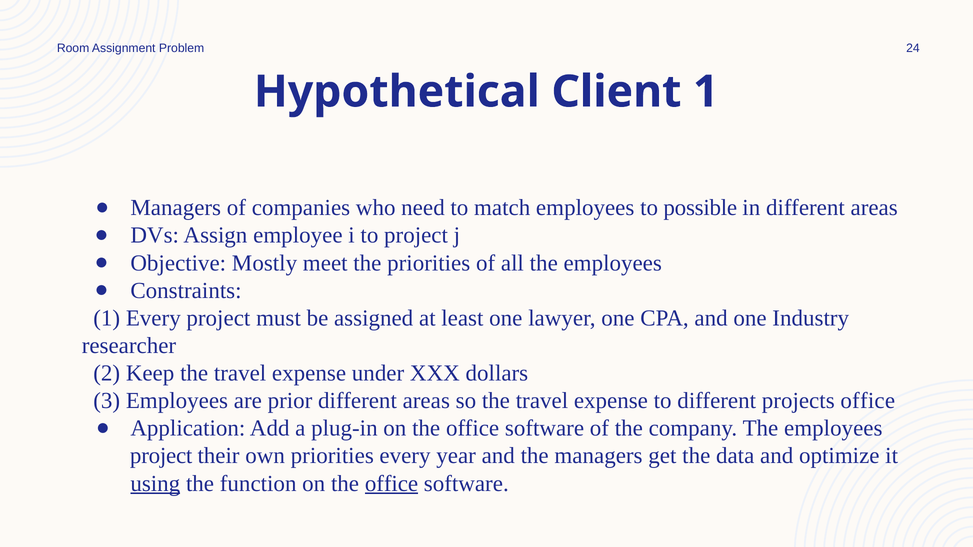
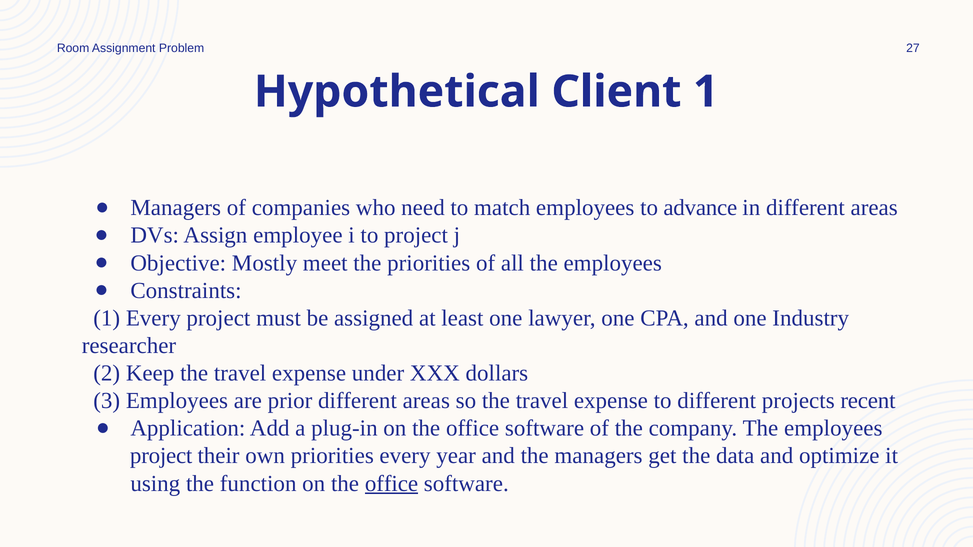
24: 24 -> 27
possible: possible -> advance
projects office: office -> recent
using underline: present -> none
